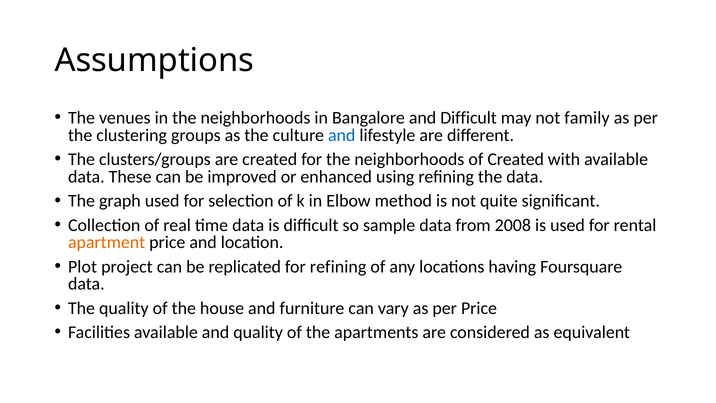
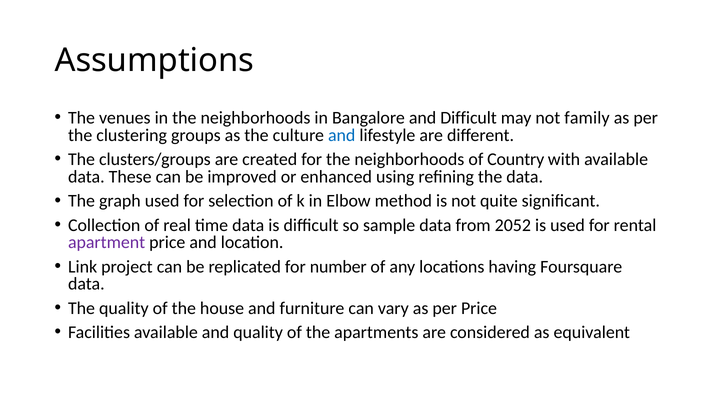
of Created: Created -> Country
2008: 2008 -> 2052
apartment colour: orange -> purple
Plot: Plot -> Link
for refining: refining -> number
